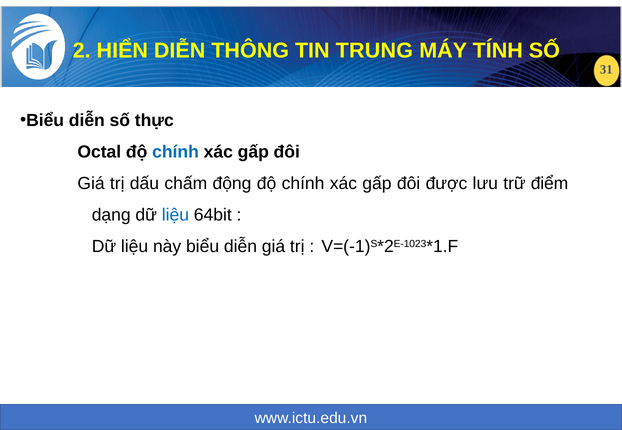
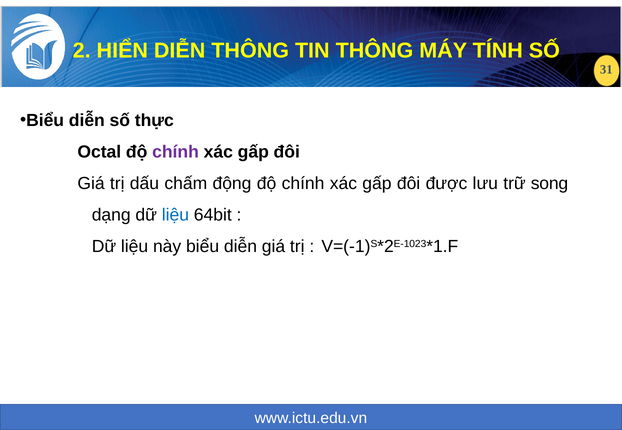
TIN TRUNG: TRUNG -> THÔNG
chính at (176, 152) colour: blue -> purple
điểm: điểm -> song
